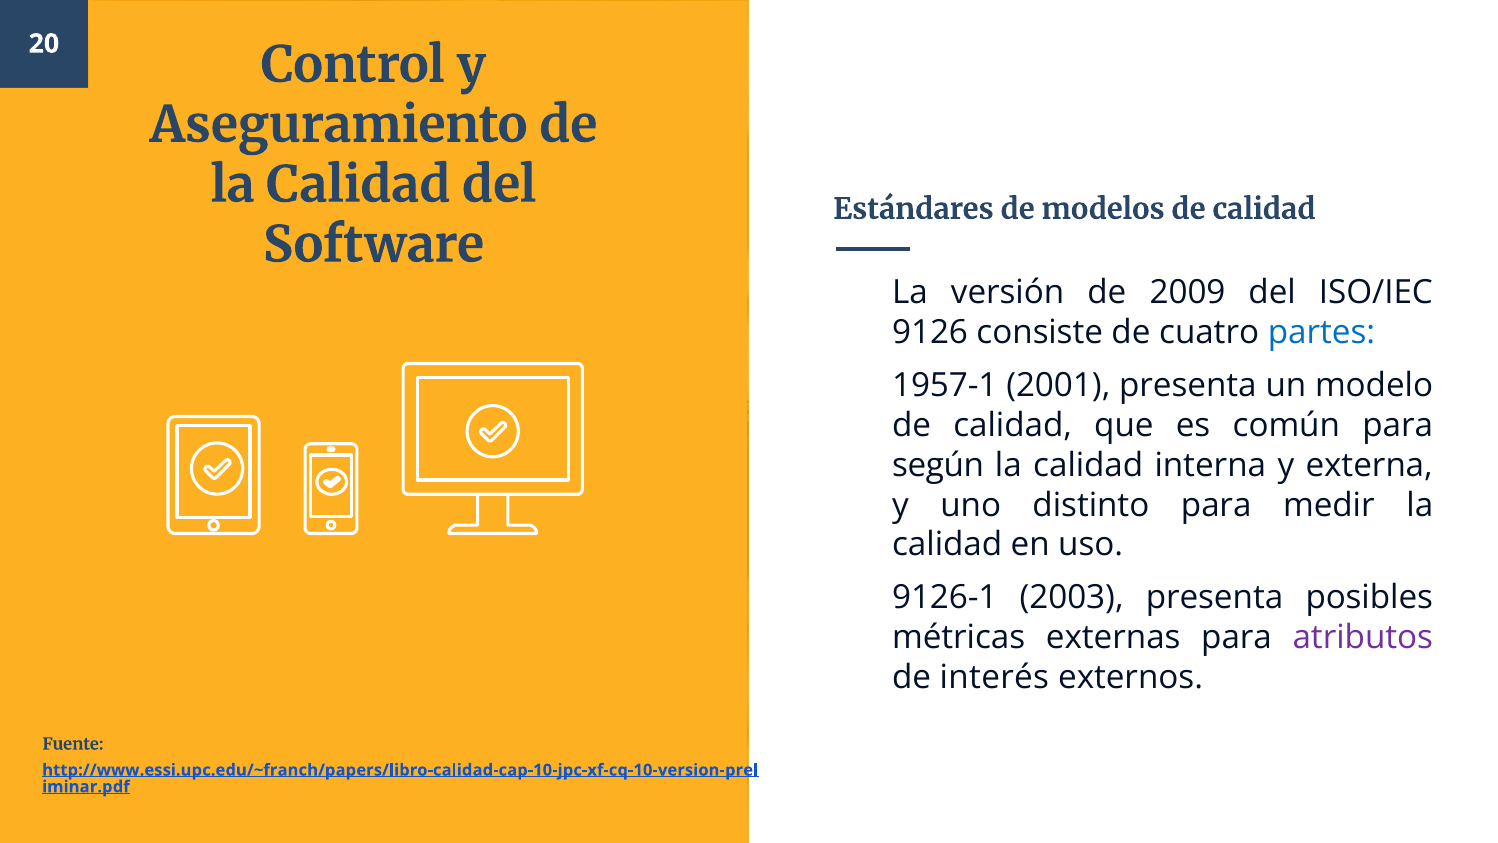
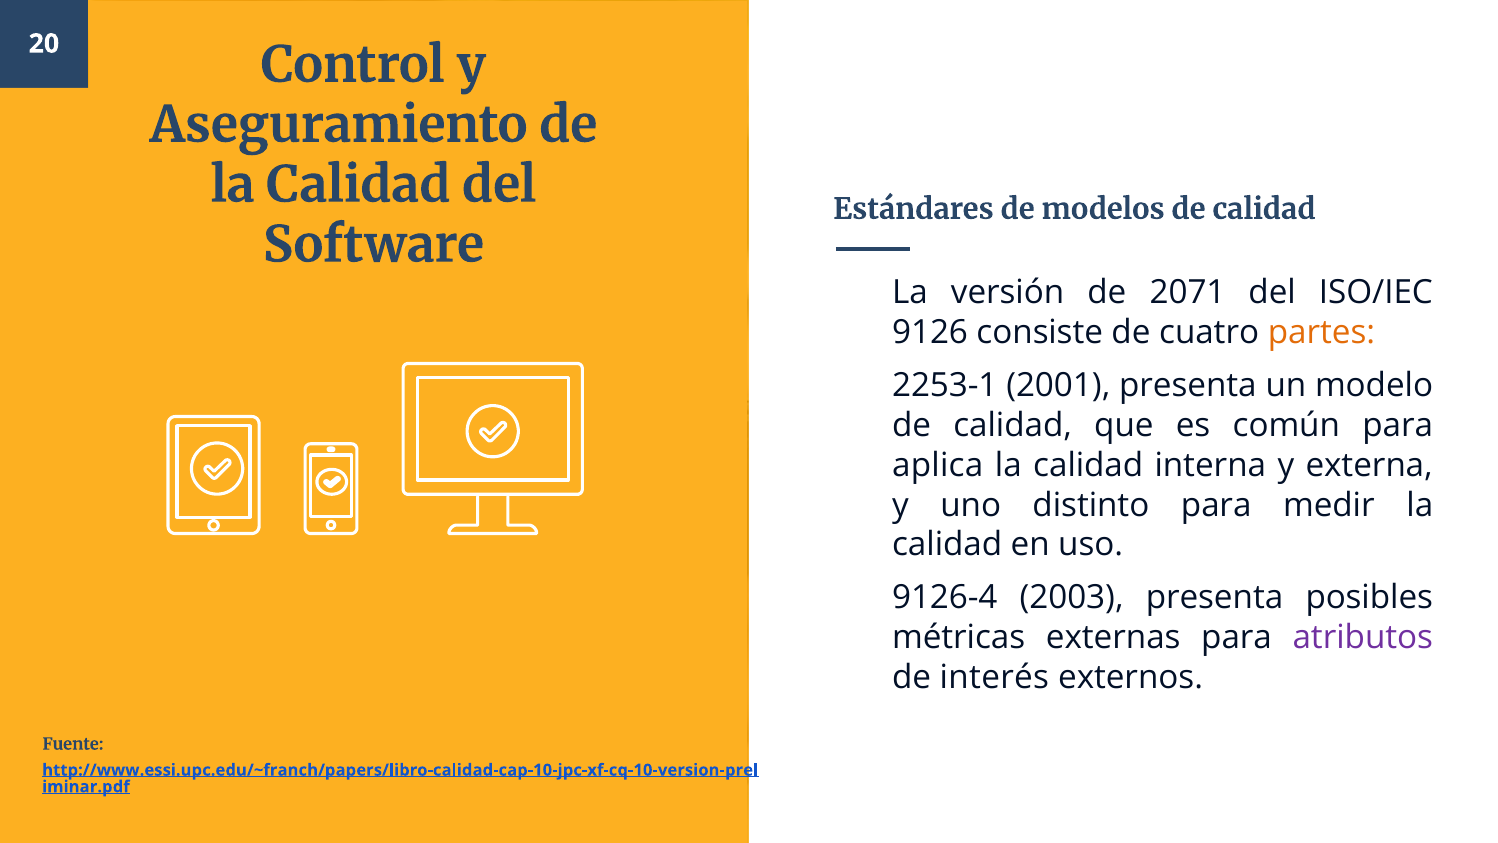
2009: 2009 -> 2071
partes colour: blue -> orange
1957-1: 1957-1 -> 2253-1
según: según -> aplica
9126-1: 9126-1 -> 9126-4
